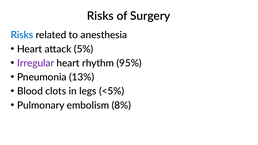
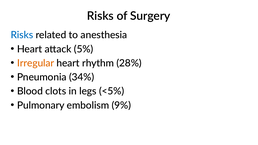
Irregular colour: purple -> orange
95%: 95% -> 28%
13%: 13% -> 34%
8%: 8% -> 9%
